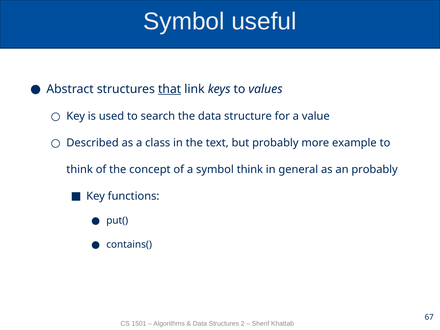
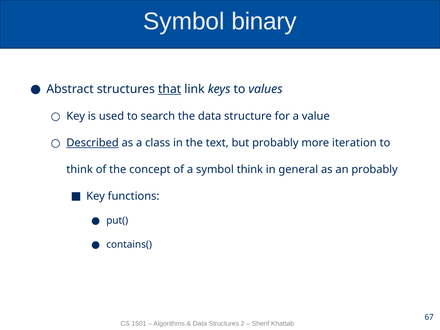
useful: useful -> binary
Described underline: none -> present
example: example -> iteration
